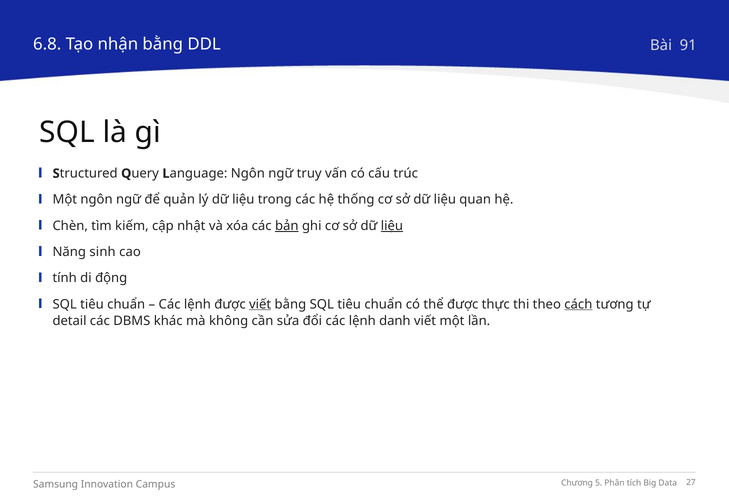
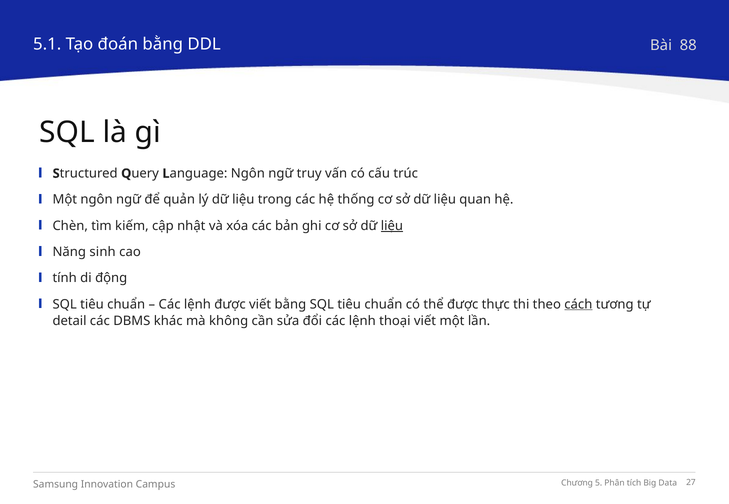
6.8: 6.8 -> 5.1
nhận: nhận -> đoán
91: 91 -> 88
bản underline: present -> none
viết at (260, 305) underline: present -> none
danh: danh -> thoại
